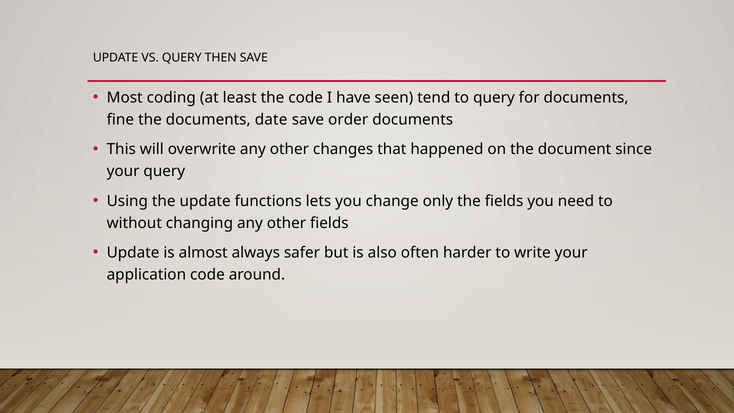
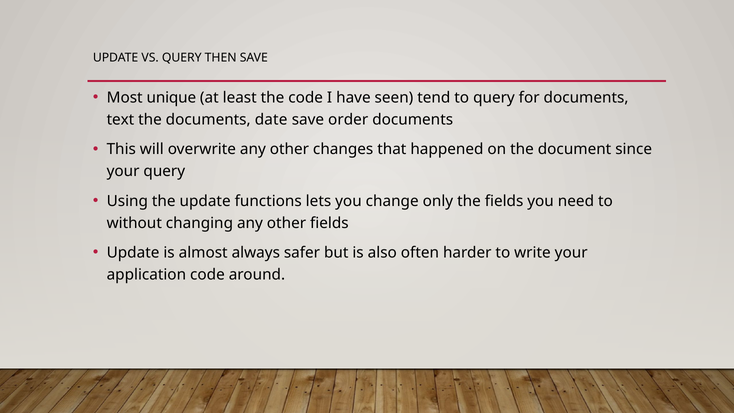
coding: coding -> unique
fine: fine -> text
